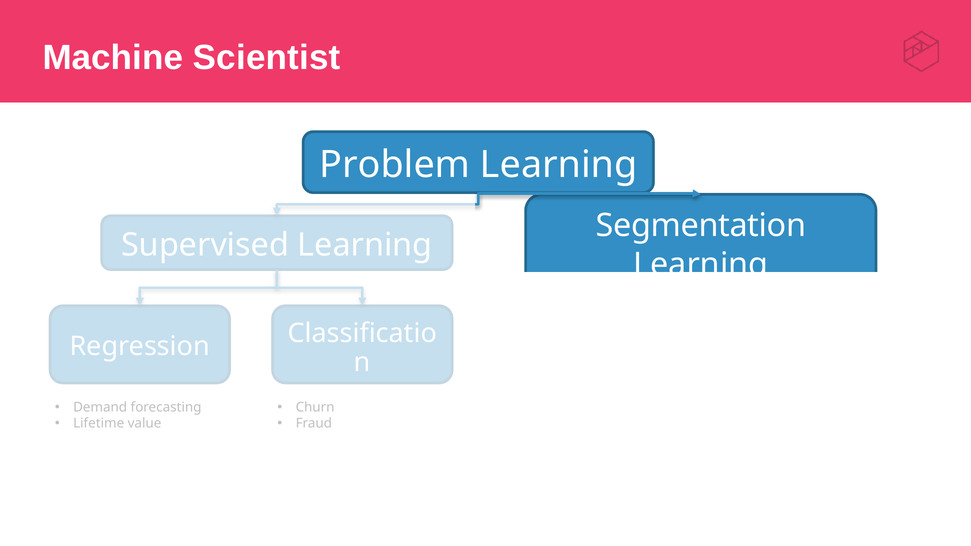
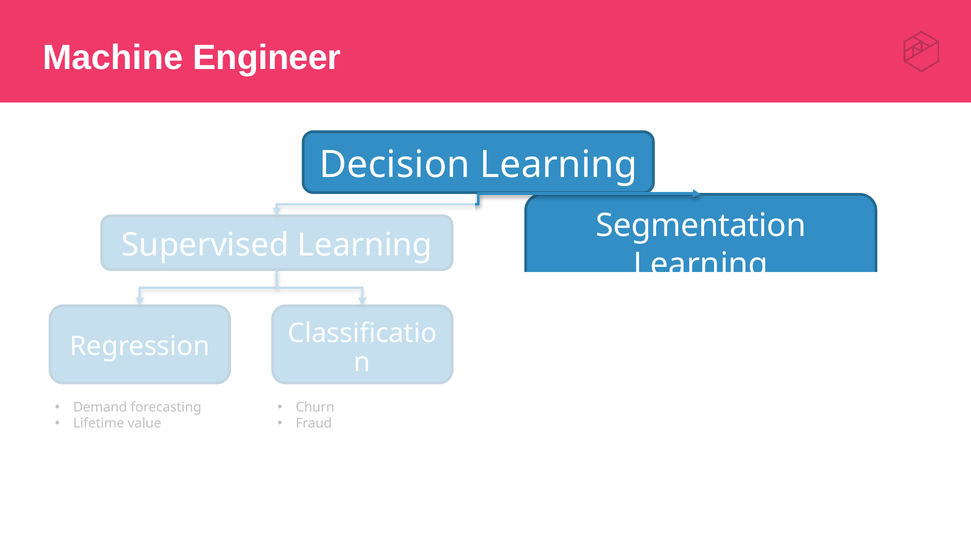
Scientist: Scientist -> Engineer
Problem: Problem -> Decision
